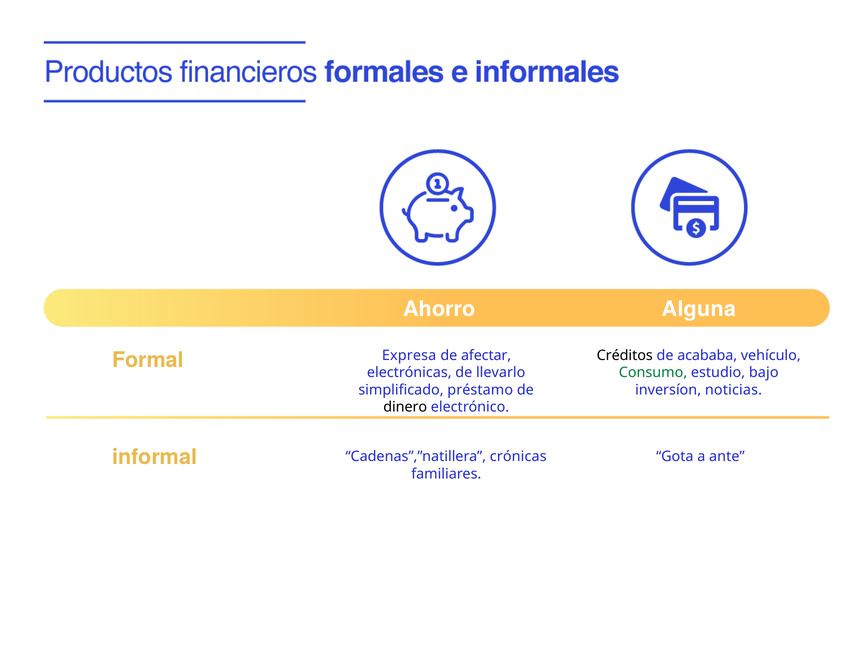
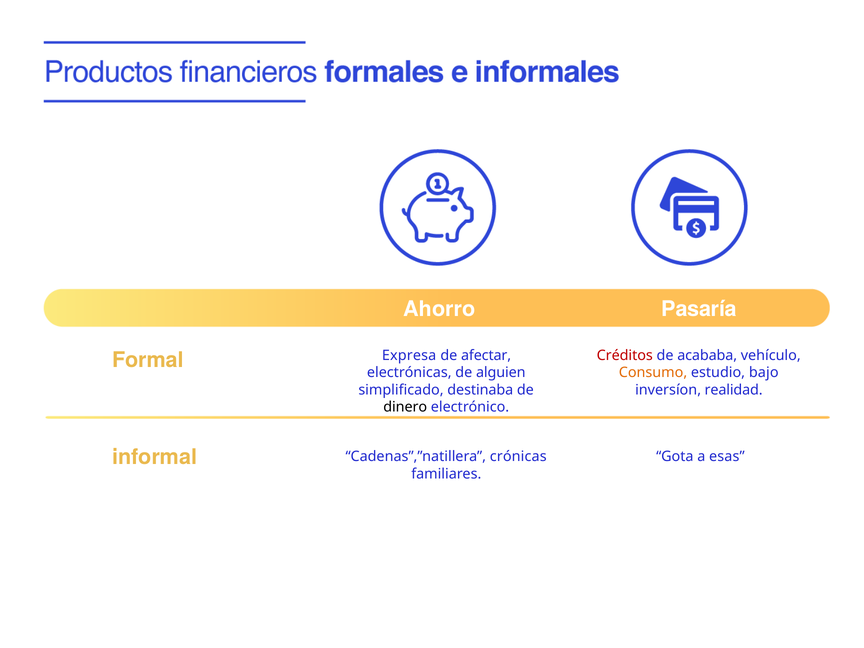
Alguna: Alguna -> Pasaría
Créditos colour: black -> red
llevarlo: llevarlo -> alguien
Consumo colour: green -> orange
préstamo: préstamo -> destinaba
noticias: noticias -> realidad
ante: ante -> esas
